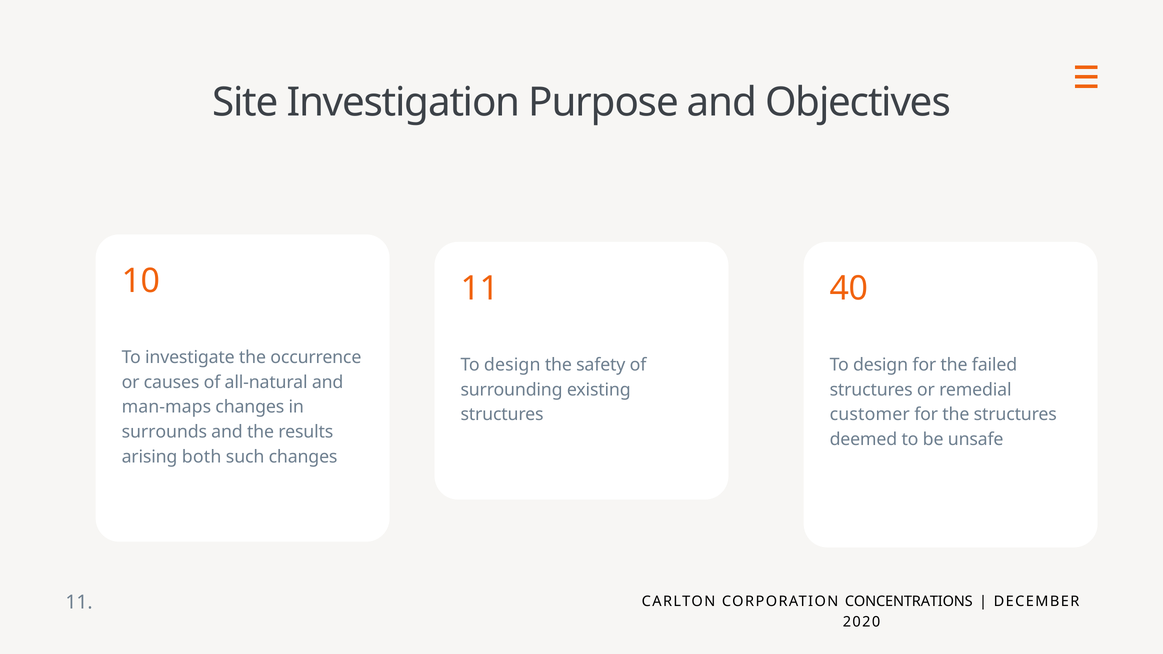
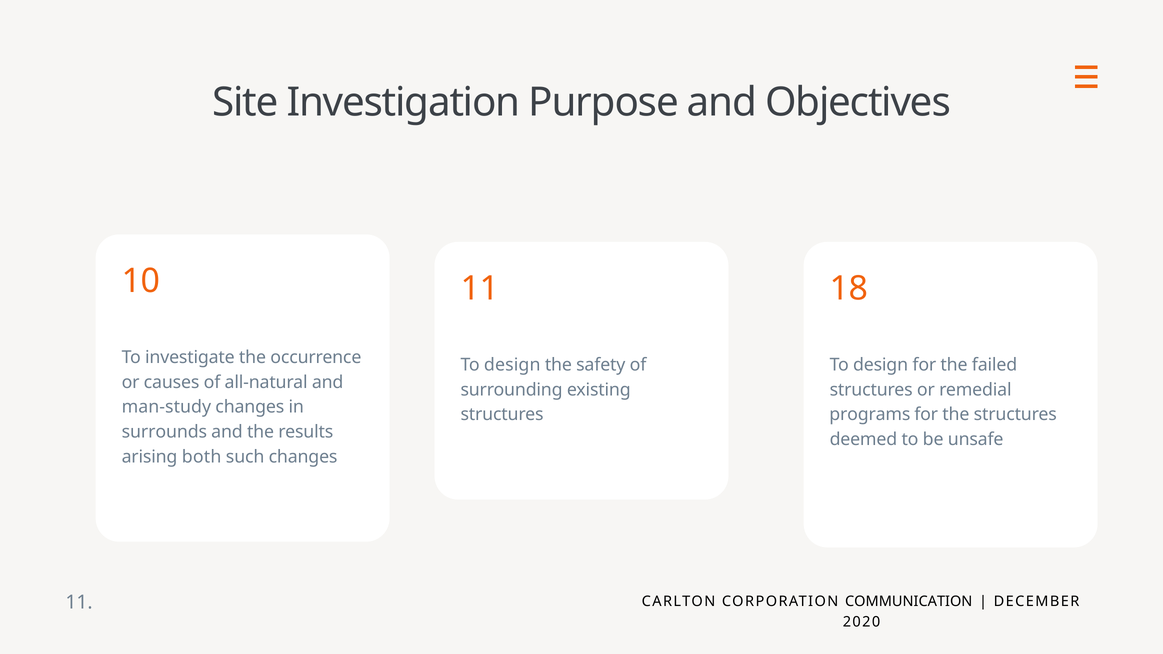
40: 40 -> 18
man-maps: man-maps -> man-study
customer: customer -> programs
CONCENTRATIONS: CONCENTRATIONS -> COMMUNICATION
